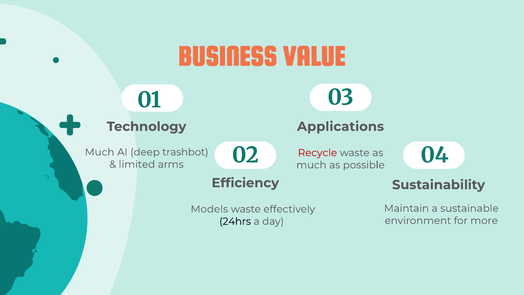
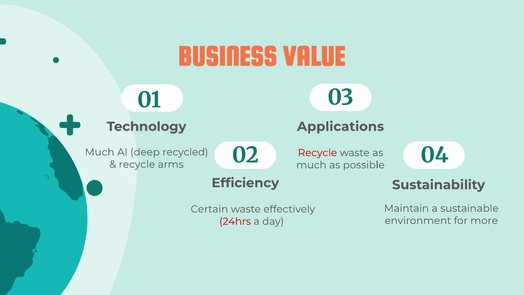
trashbot: trashbot -> recycled
limited at (137, 164): limited -> recycle
Models: Models -> Certain
24hrs colour: black -> red
